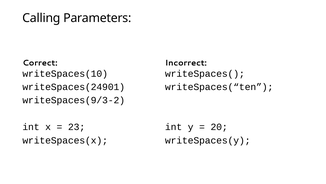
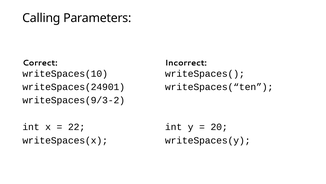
23: 23 -> 22
